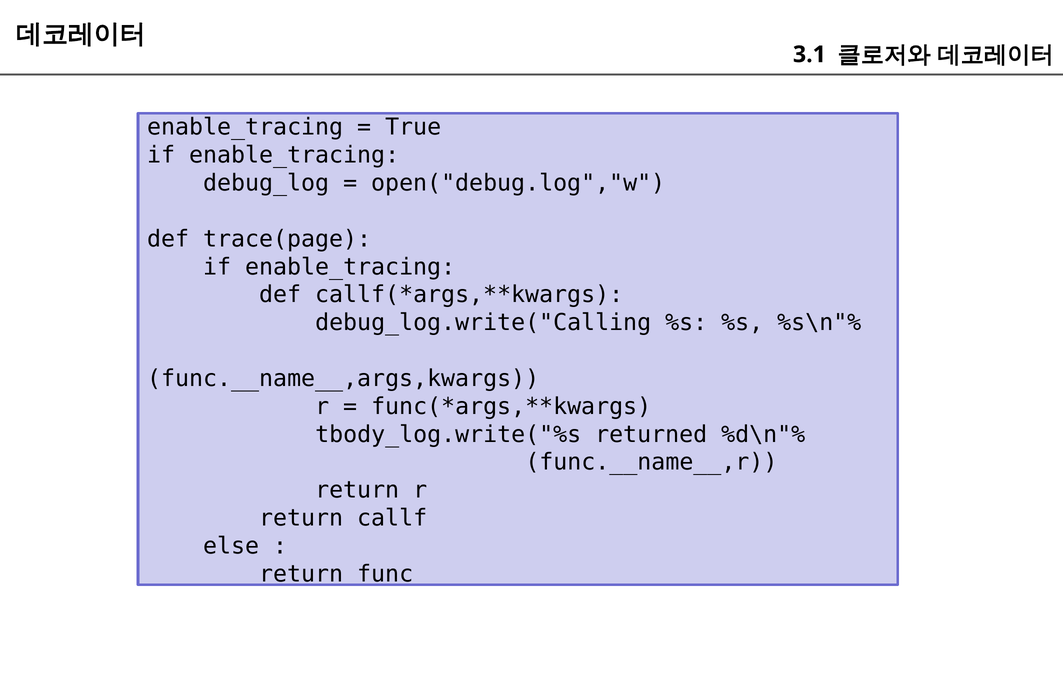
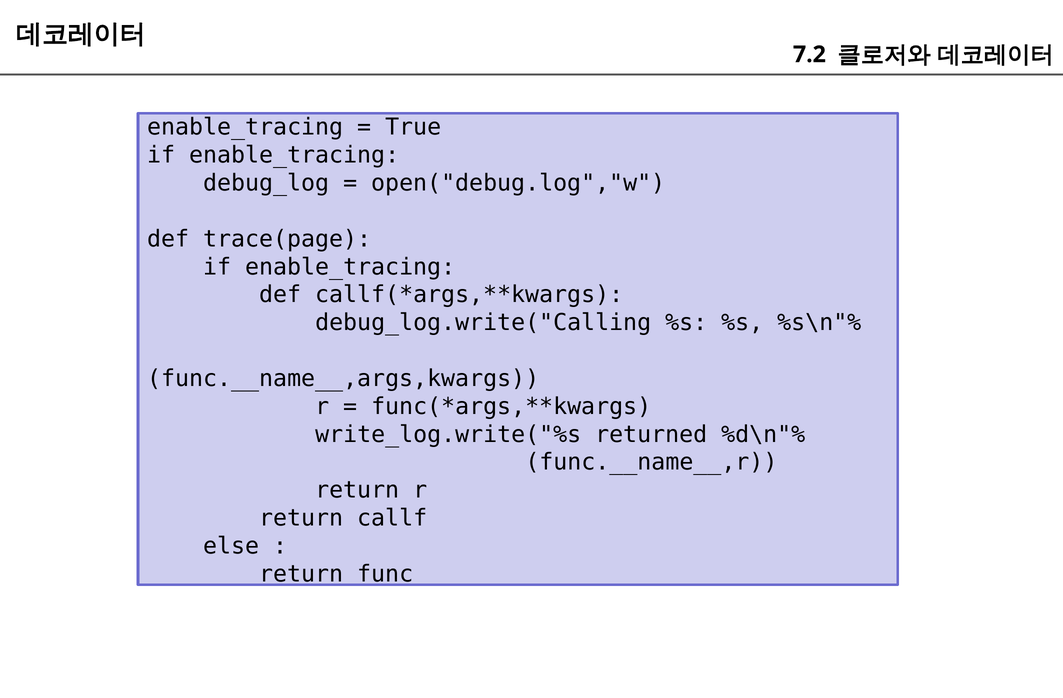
3.1: 3.1 -> 7.2
tbody_log.write("%s: tbody_log.write("%s -> write_log.write("%s
